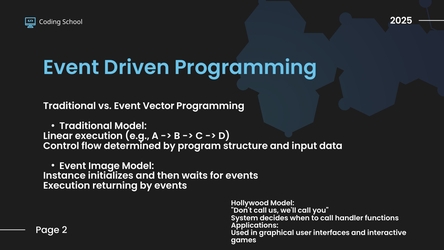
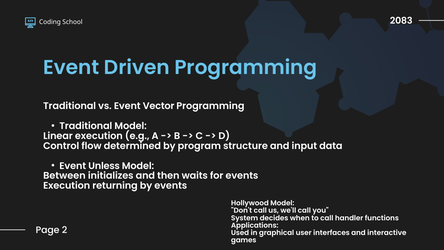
2025: 2025 -> 2083
Image: Image -> Unless
Instance: Instance -> Between
